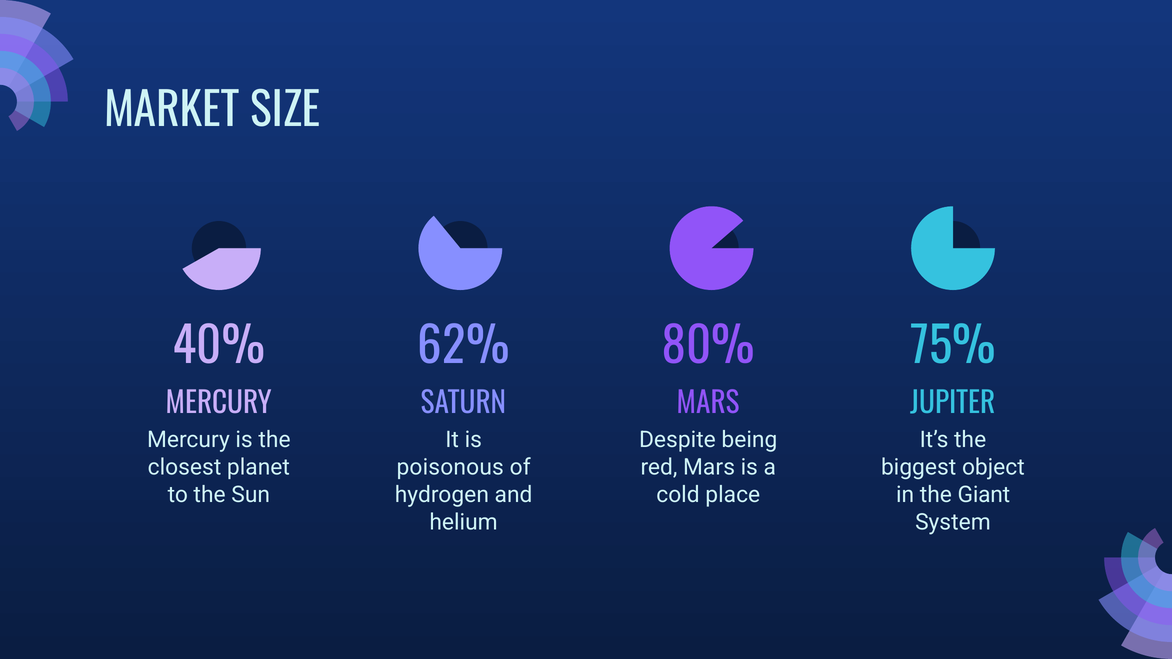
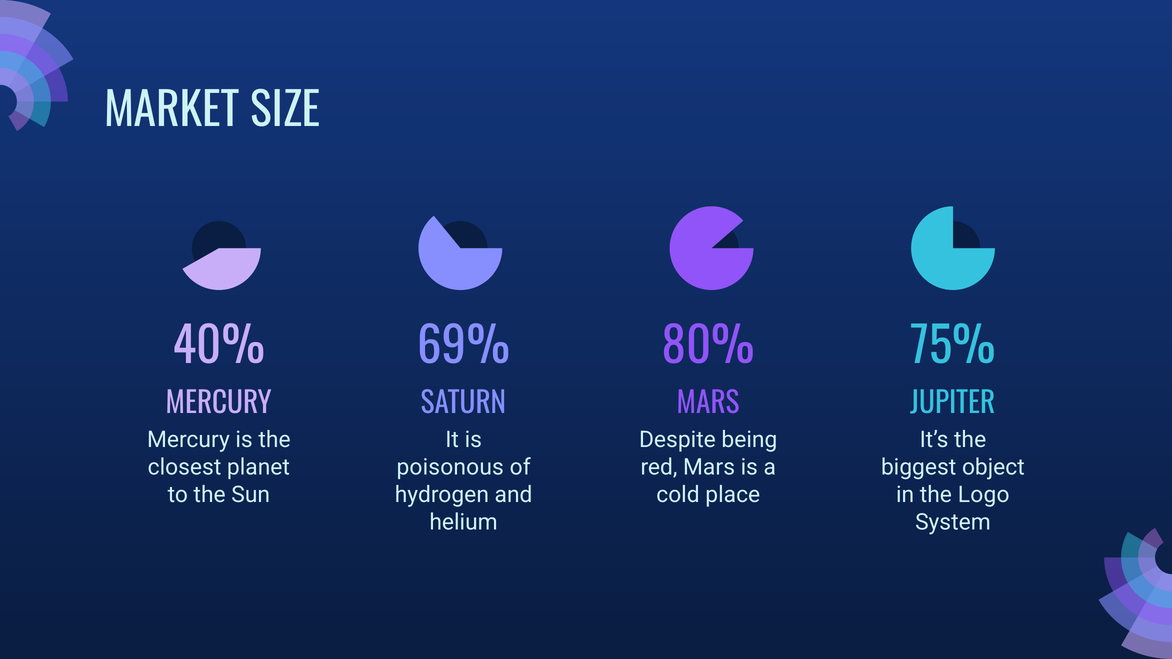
62%: 62% -> 69%
Giant: Giant -> Logo
